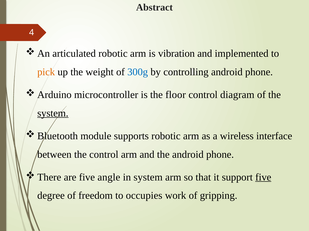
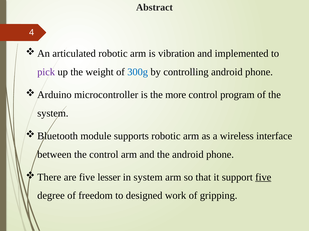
pick colour: orange -> purple
floor: floor -> more
diagram: diagram -> program
system at (53, 113) underline: present -> none
angle: angle -> lesser
occupies: occupies -> designed
